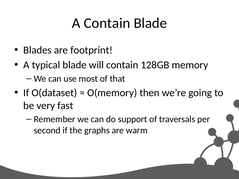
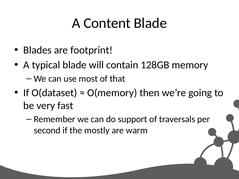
A Contain: Contain -> Content
graphs: graphs -> mostly
